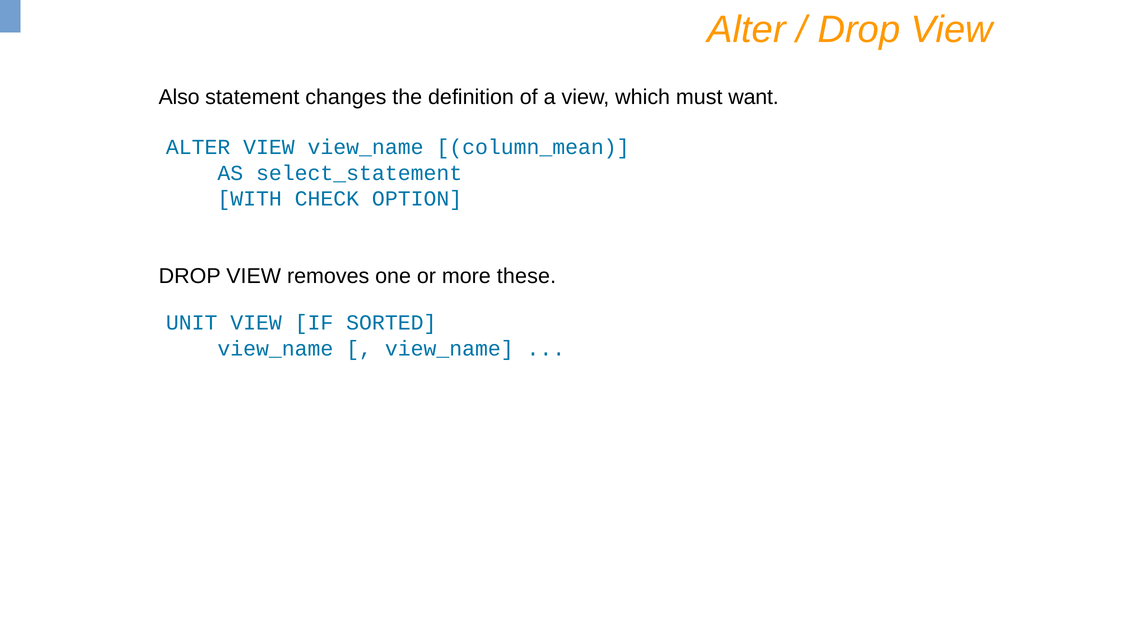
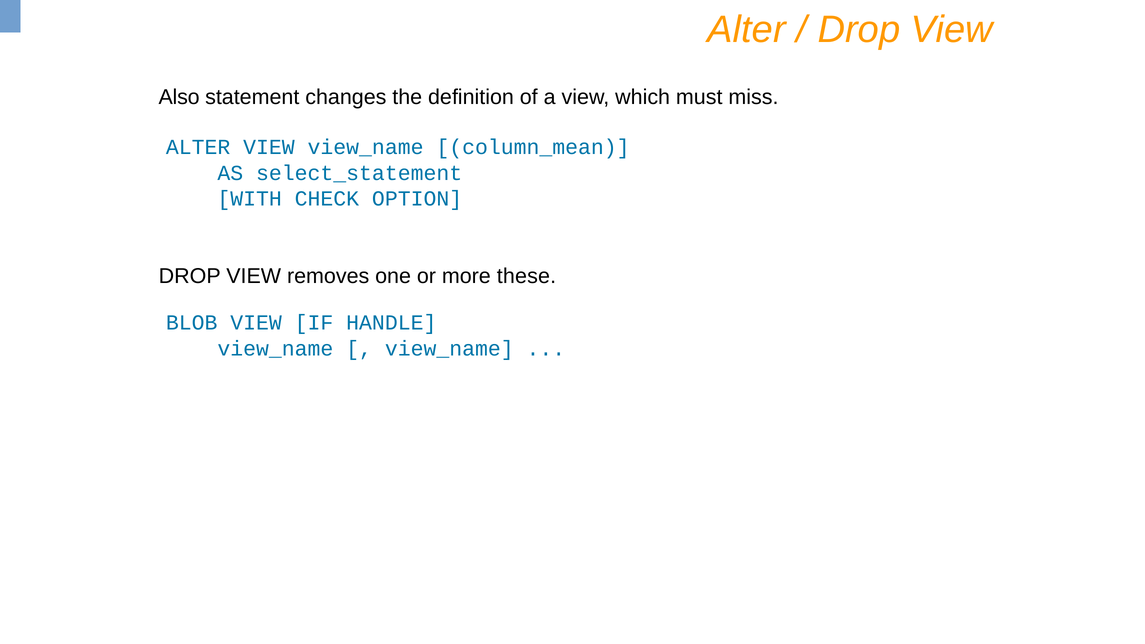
want: want -> miss
UNIT: UNIT -> BLOB
SORTED: SORTED -> HANDLE
